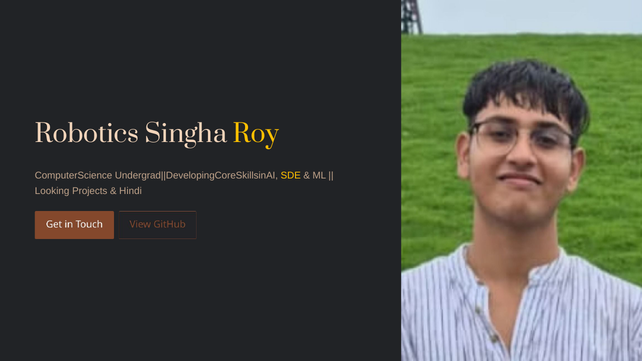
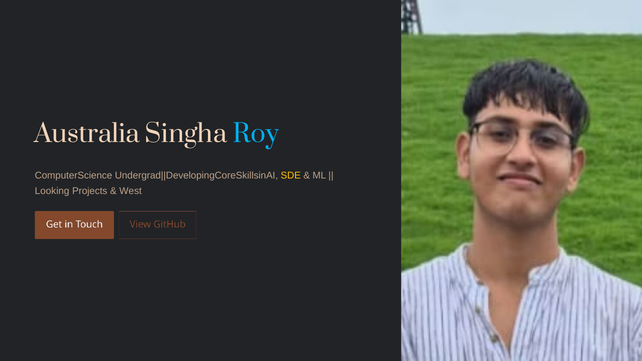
Robotics: Robotics -> Australia
Roy colour: yellow -> light blue
Hindi: Hindi -> West
